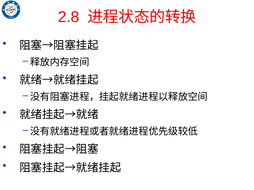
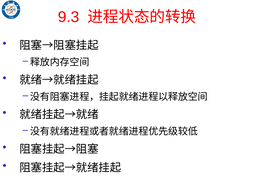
2.8: 2.8 -> 9.3
